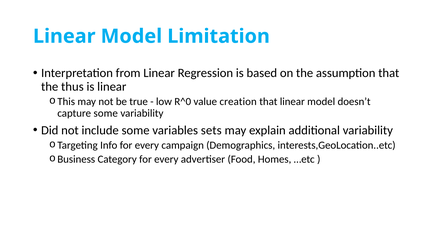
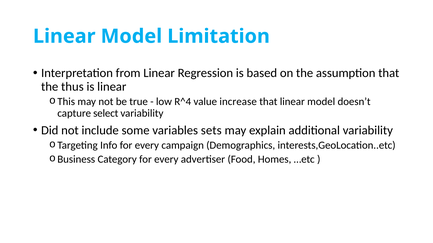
R^0: R^0 -> R^4
creation: creation -> increase
capture some: some -> select
